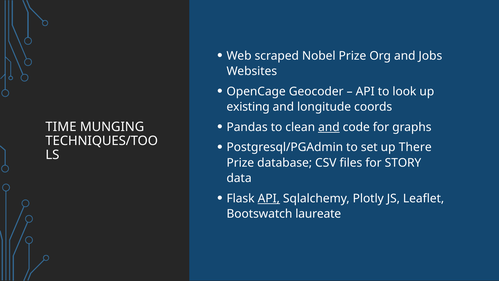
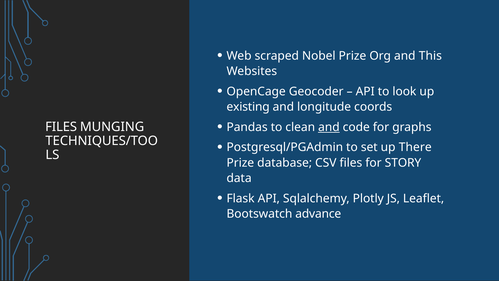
Jobs: Jobs -> This
TIME at (61, 127): TIME -> FILES
API at (269, 198) underline: present -> none
laureate: laureate -> advance
